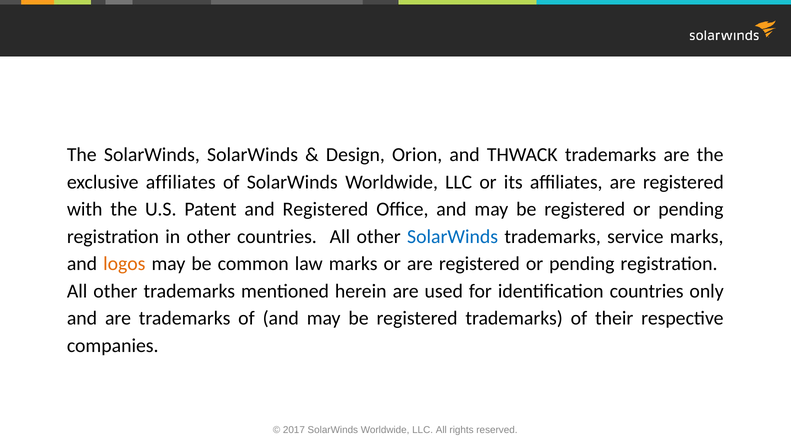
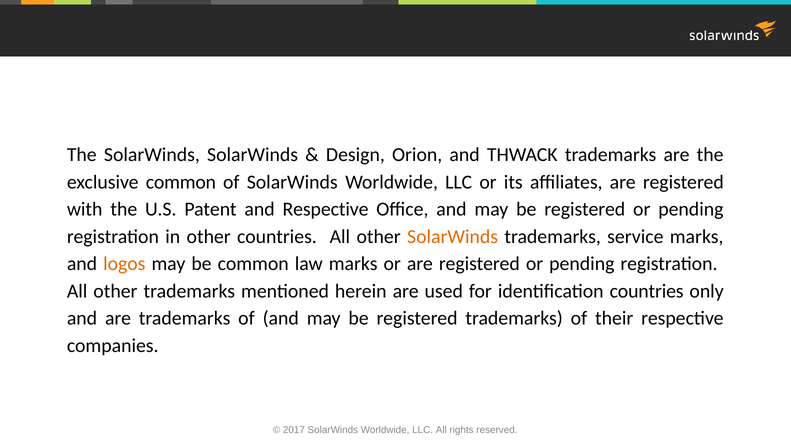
exclusive affiliates: affiliates -> common
and Registered: Registered -> Respective
SolarWinds at (453, 237) colour: blue -> orange
